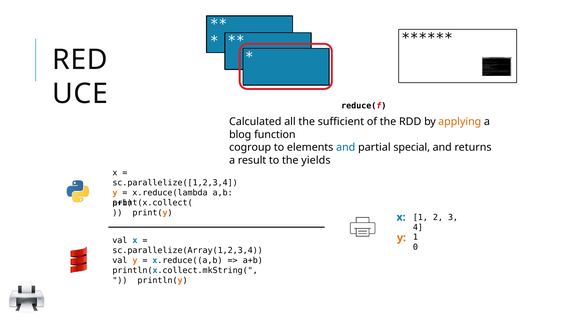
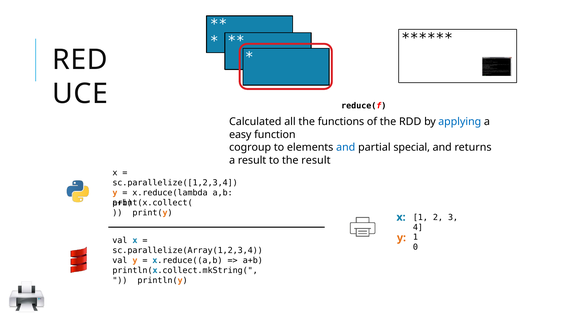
sufficient: sufficient -> functions
applying colour: orange -> blue
blog: blog -> easy
the yields: yields -> result
